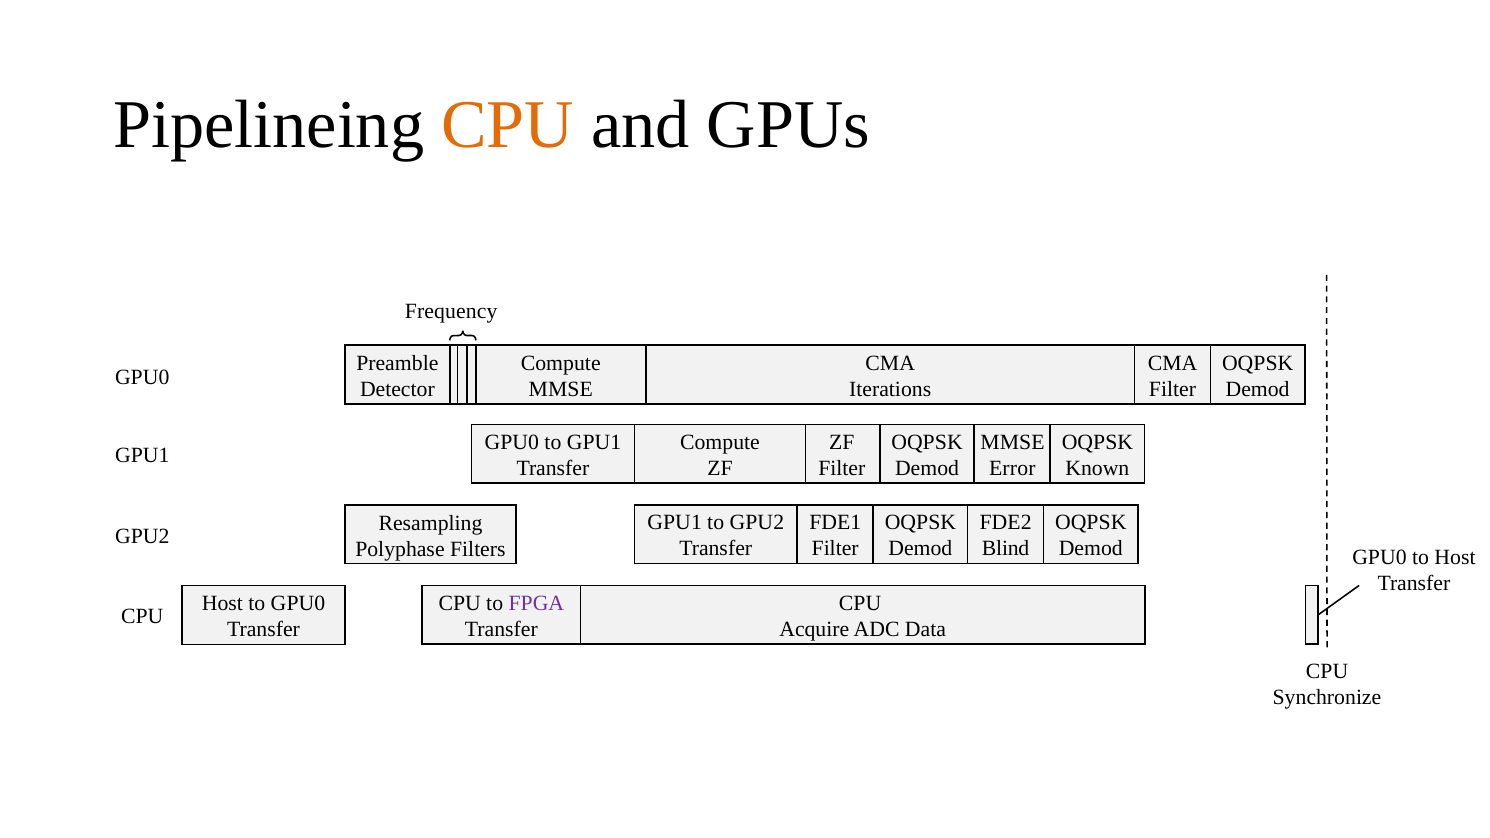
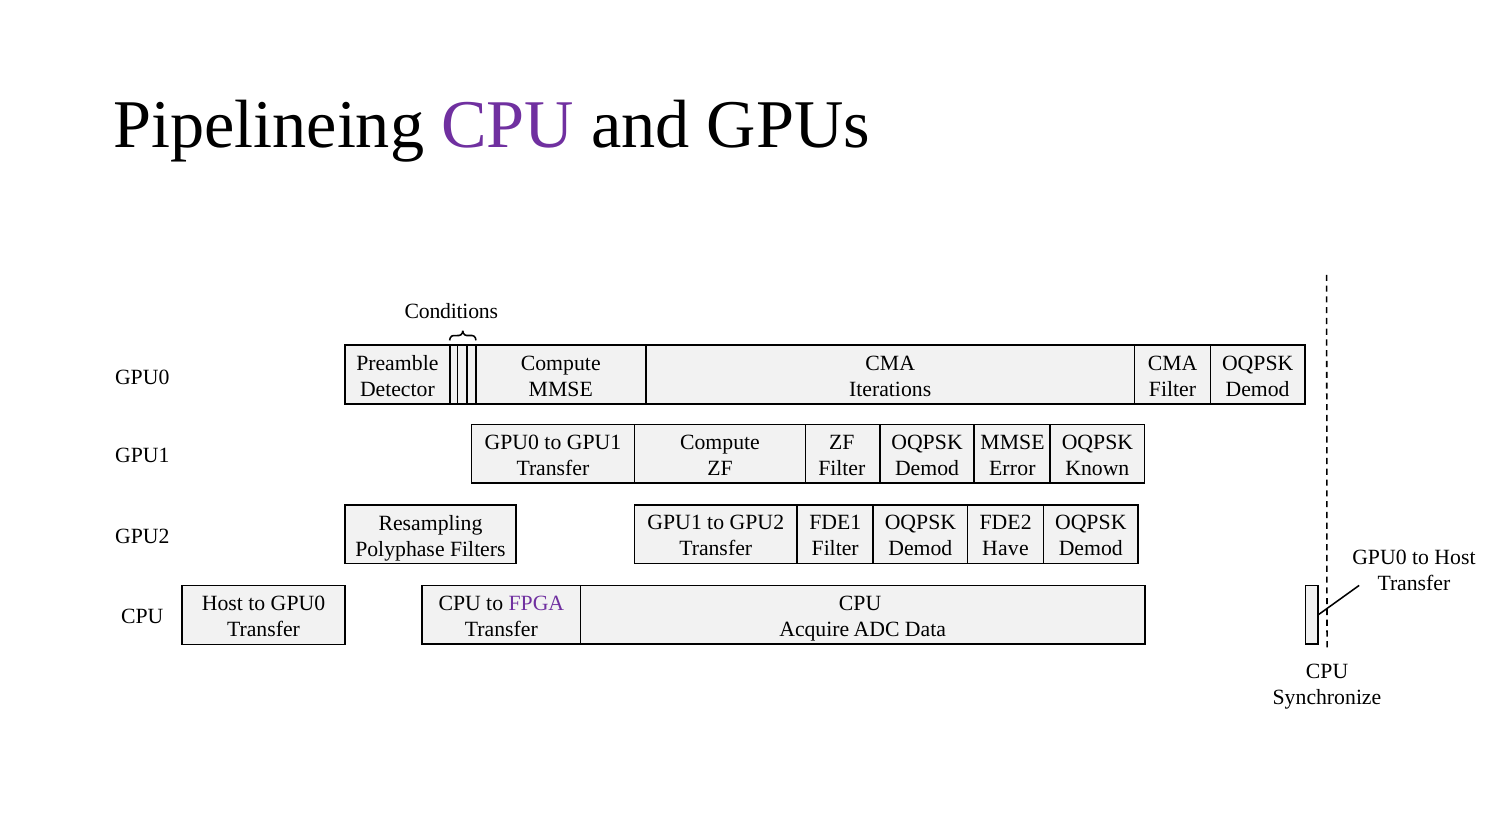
CPU at (508, 125) colour: orange -> purple
Frequency: Frequency -> Conditions
Blind: Blind -> Have
